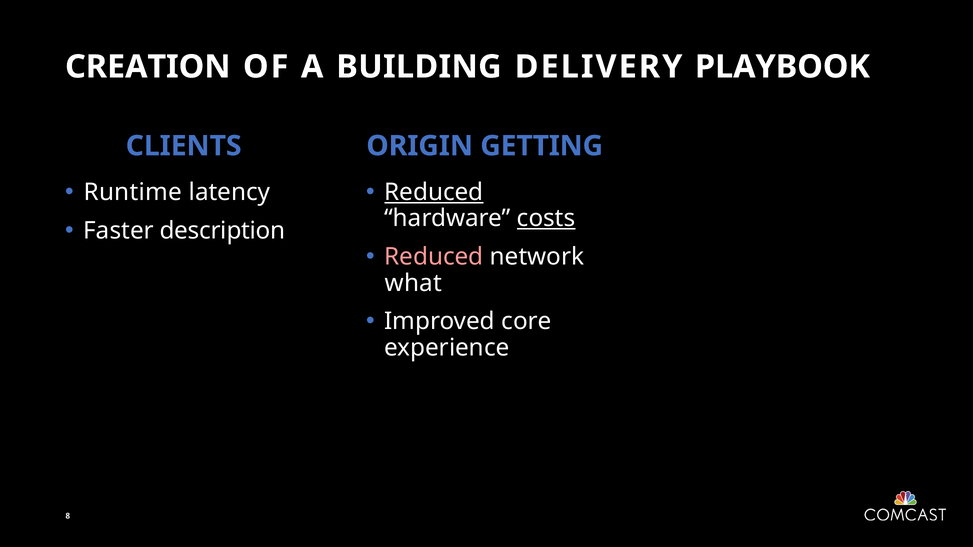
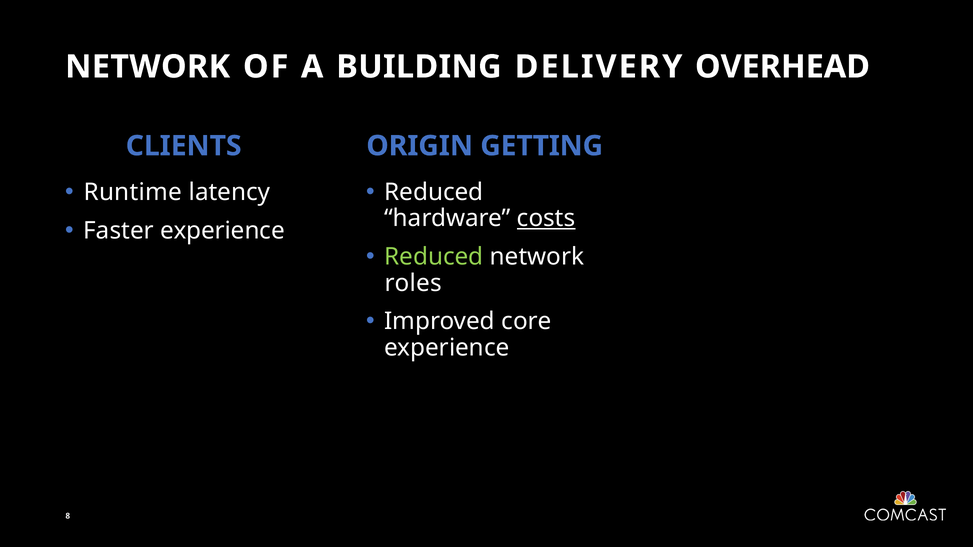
CREATION at (148, 67): CREATION -> NETWORK
PLAYBOOK: PLAYBOOK -> OVERHEAD
Reduced at (434, 192) underline: present -> none
Faster description: description -> experience
Reduced at (434, 257) colour: pink -> light green
what: what -> roles
